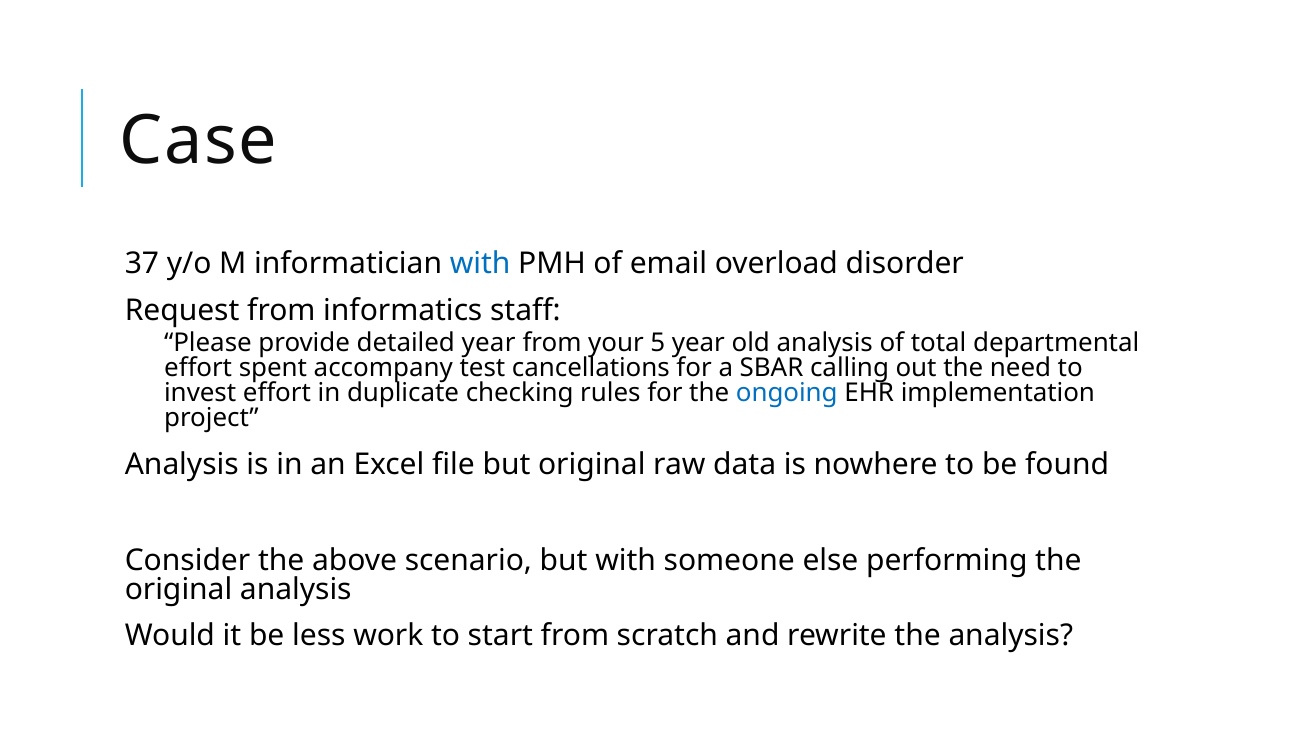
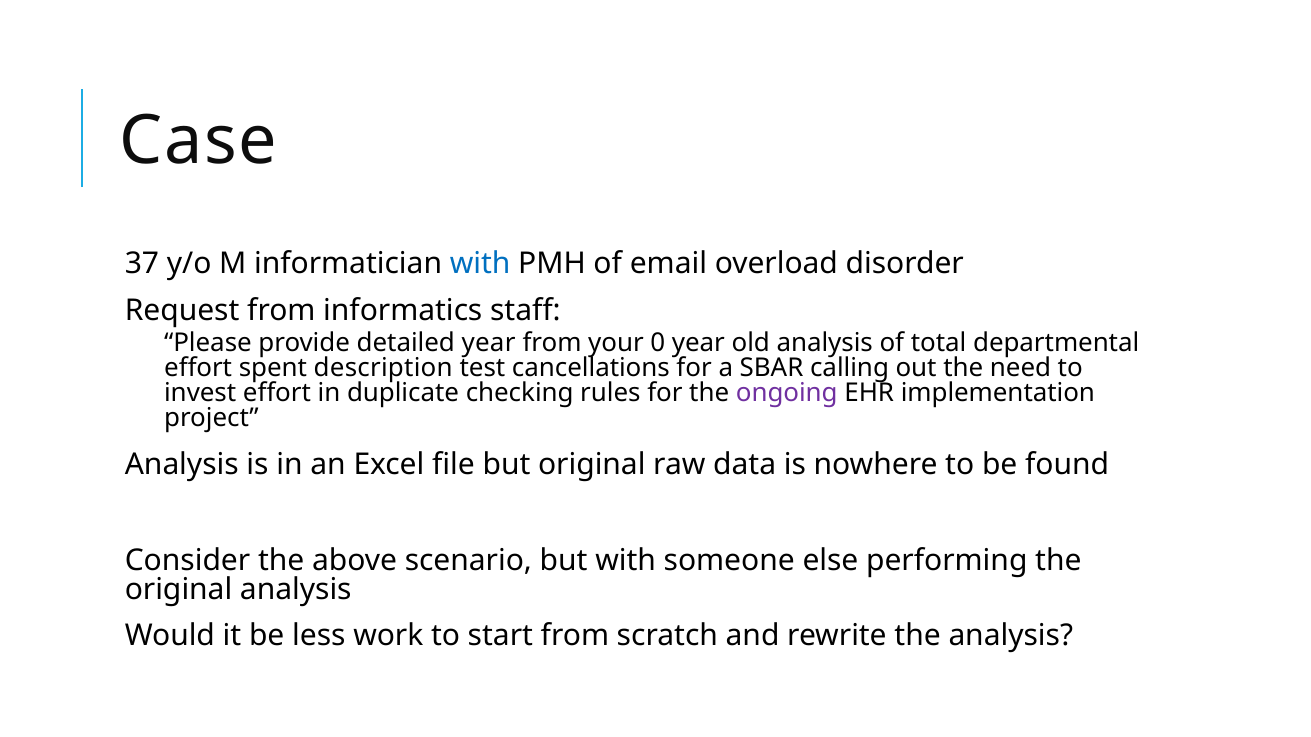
5: 5 -> 0
accompany: accompany -> description
ongoing colour: blue -> purple
